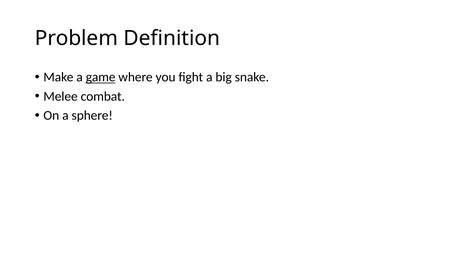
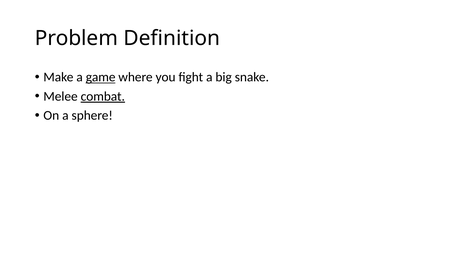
combat underline: none -> present
